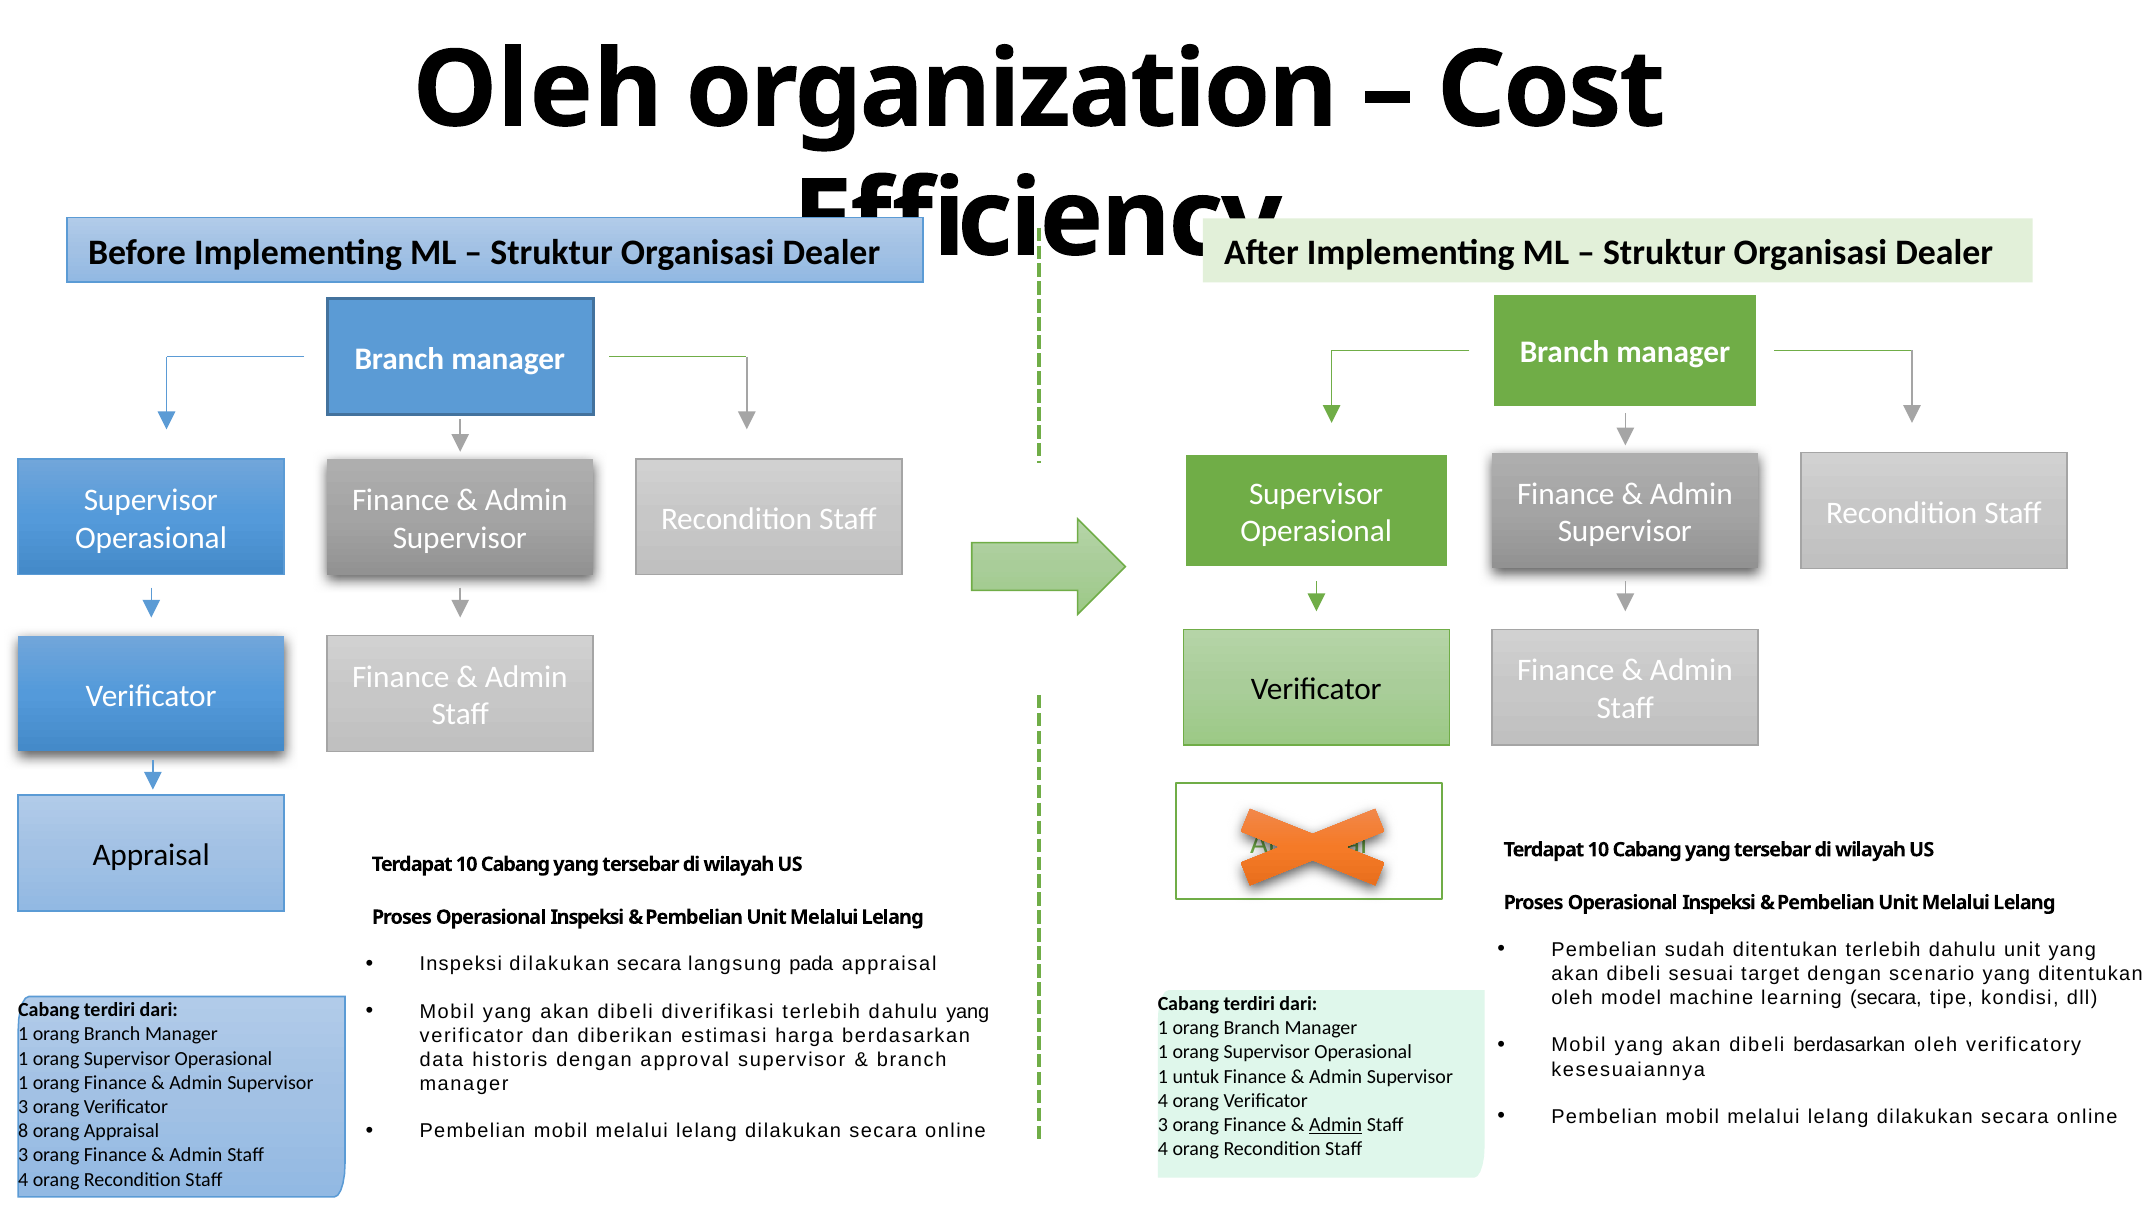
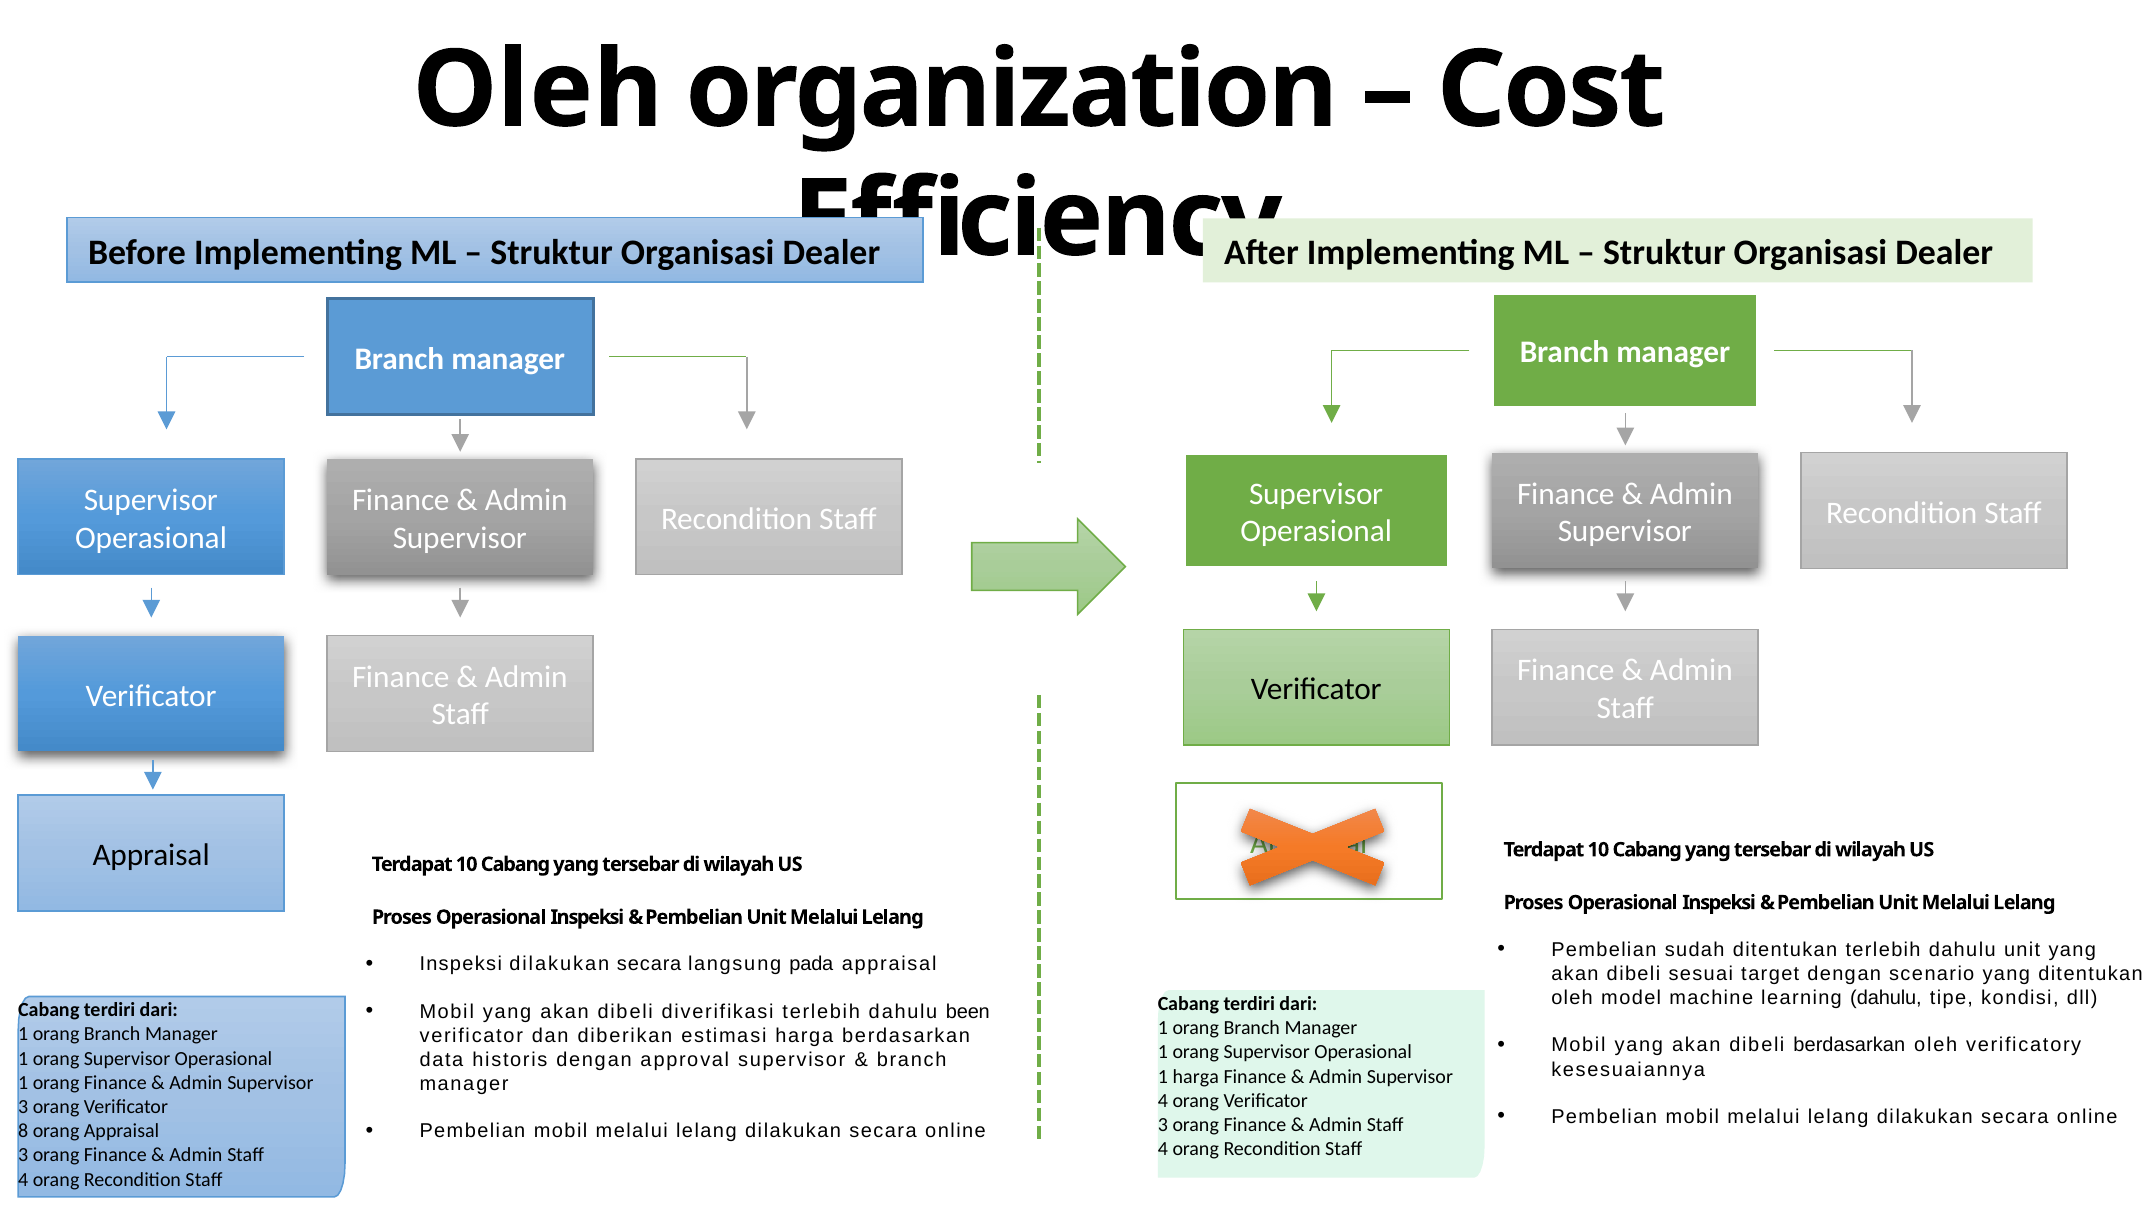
learning secara: secara -> dahulu
dahulu yang: yang -> been
1 untuk: untuk -> harga
Admin at (1336, 1125) underline: present -> none
